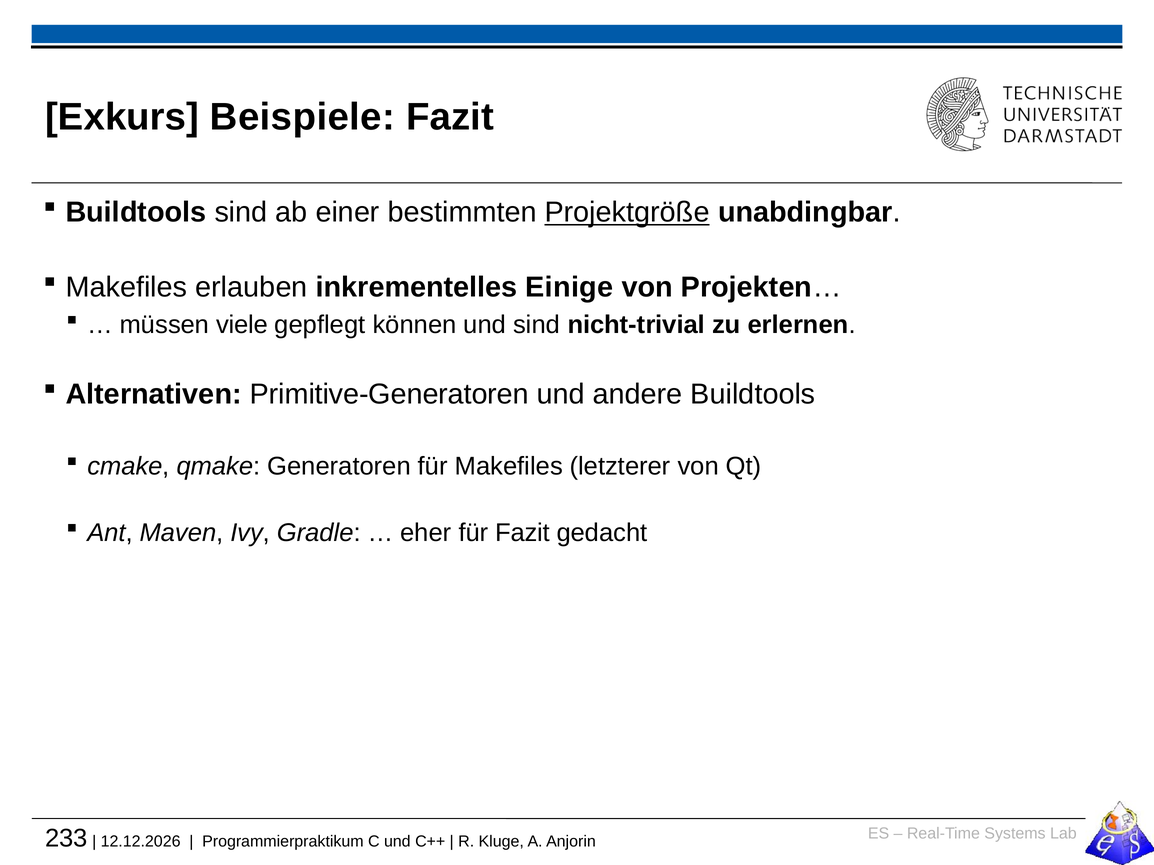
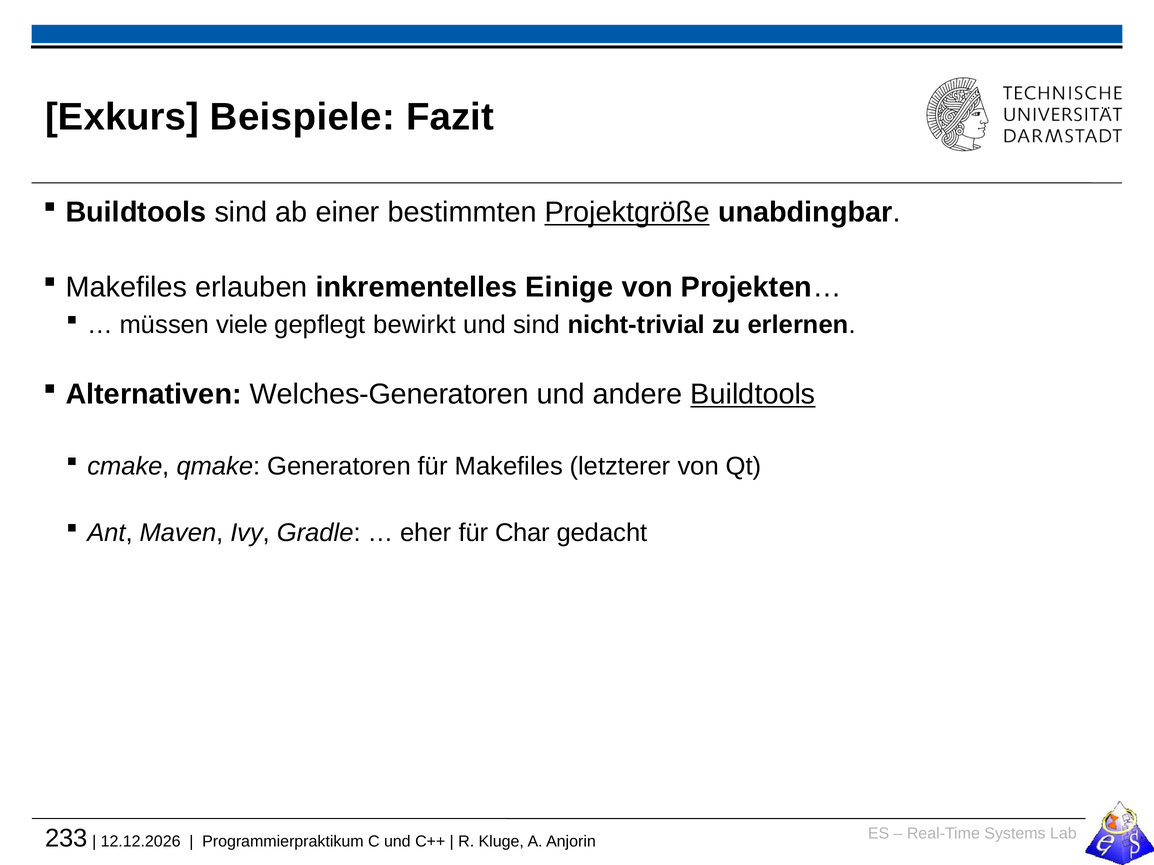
können: können -> bewirkt
Primitive-Generatoren: Primitive-Generatoren -> Welches-Generatoren
Buildtools at (753, 394) underline: none -> present
für Fazit: Fazit -> Char
